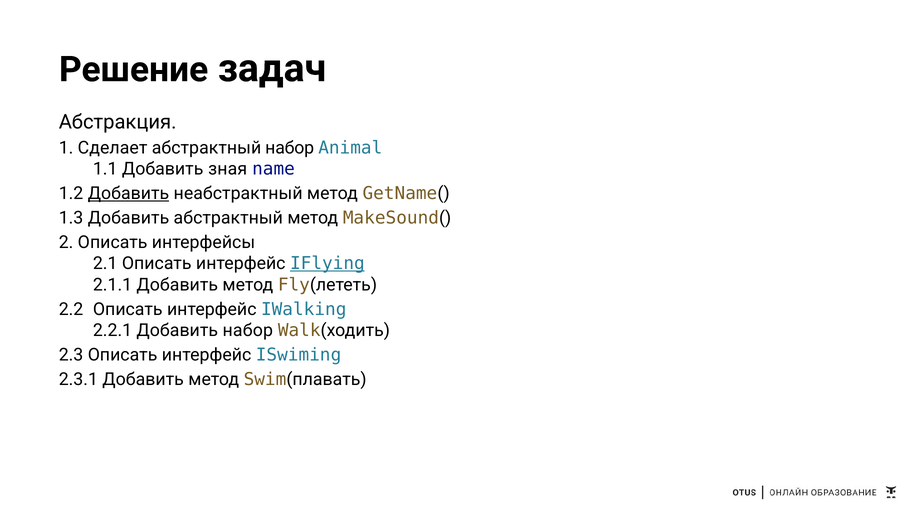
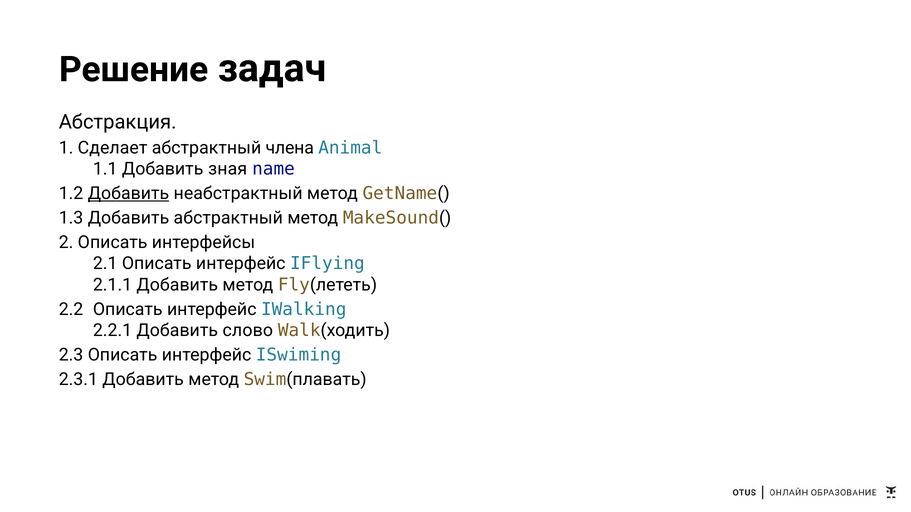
абстрактный набор: набор -> члена
IFlying underline: present -> none
Добавить набор: набор -> слово
